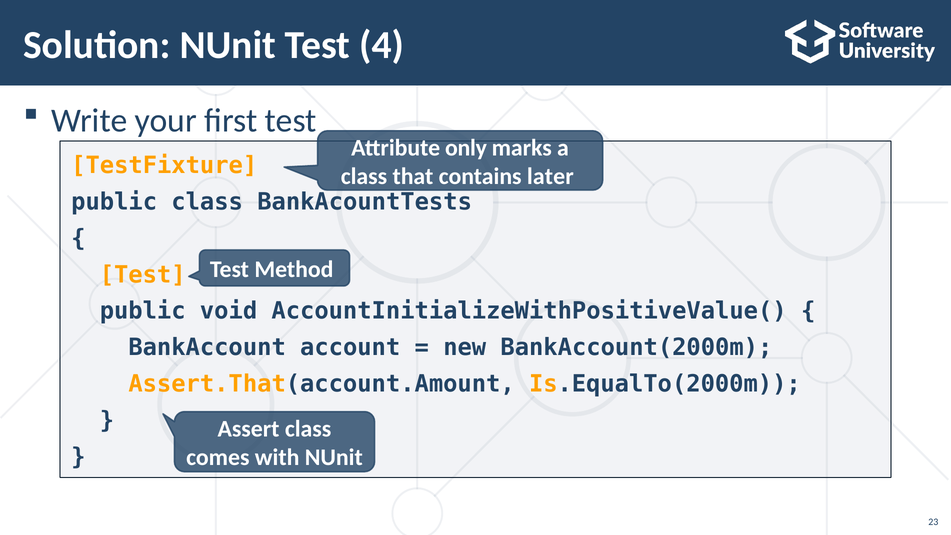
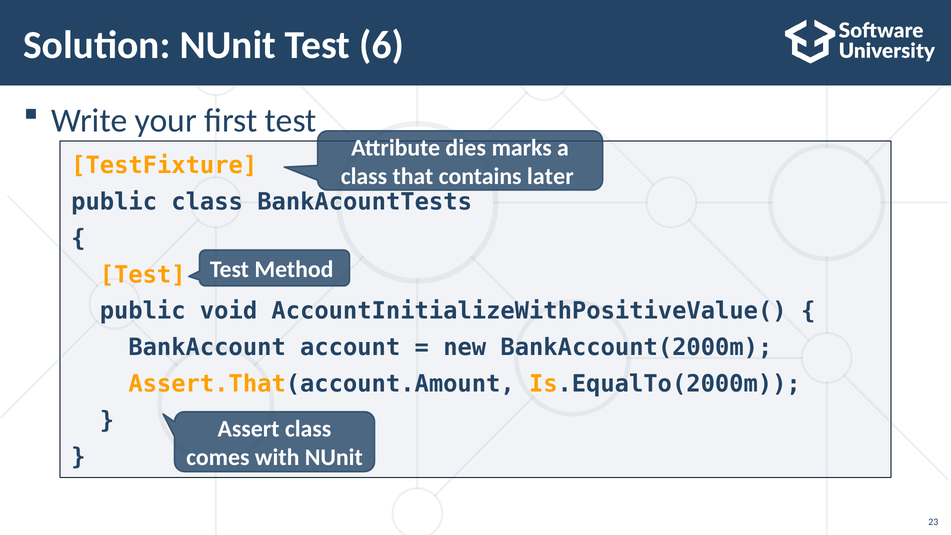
4: 4 -> 6
only: only -> dies
